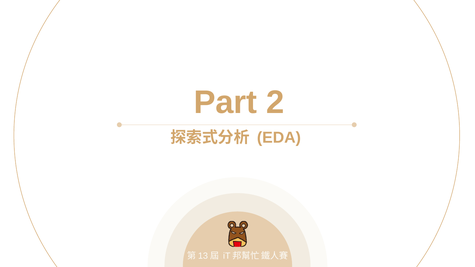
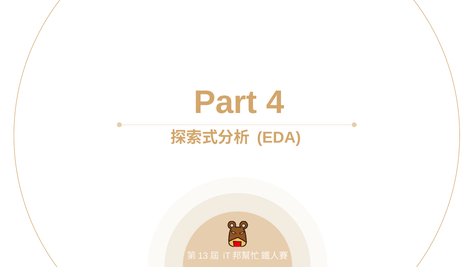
2: 2 -> 4
